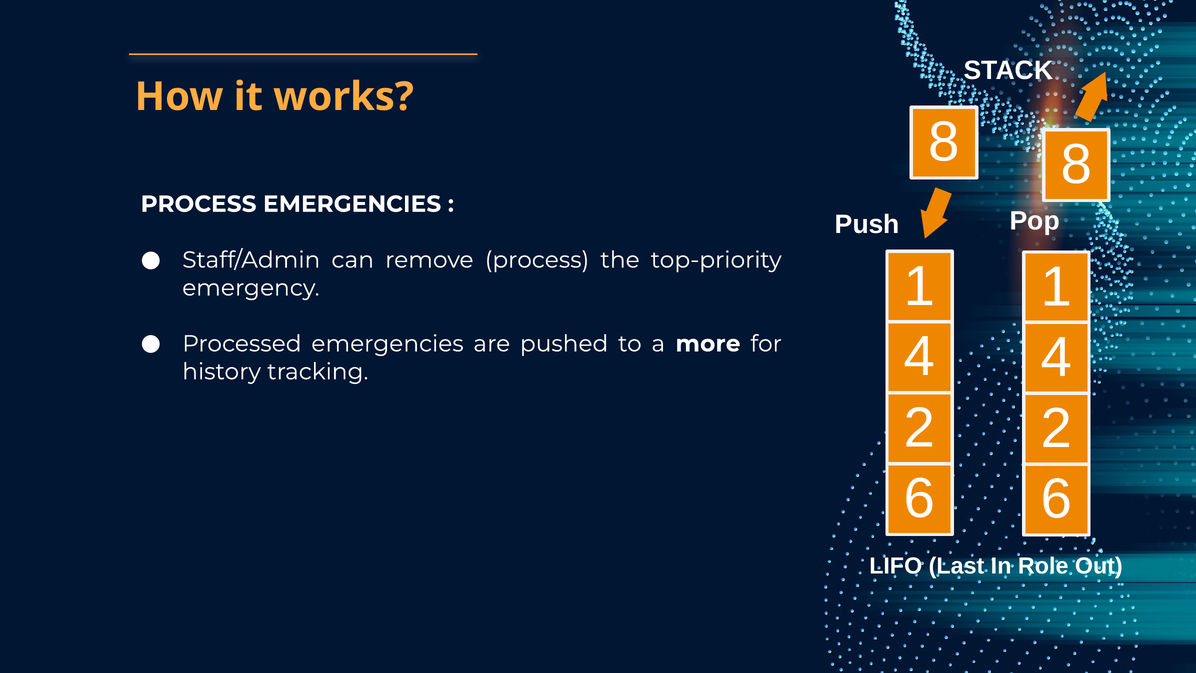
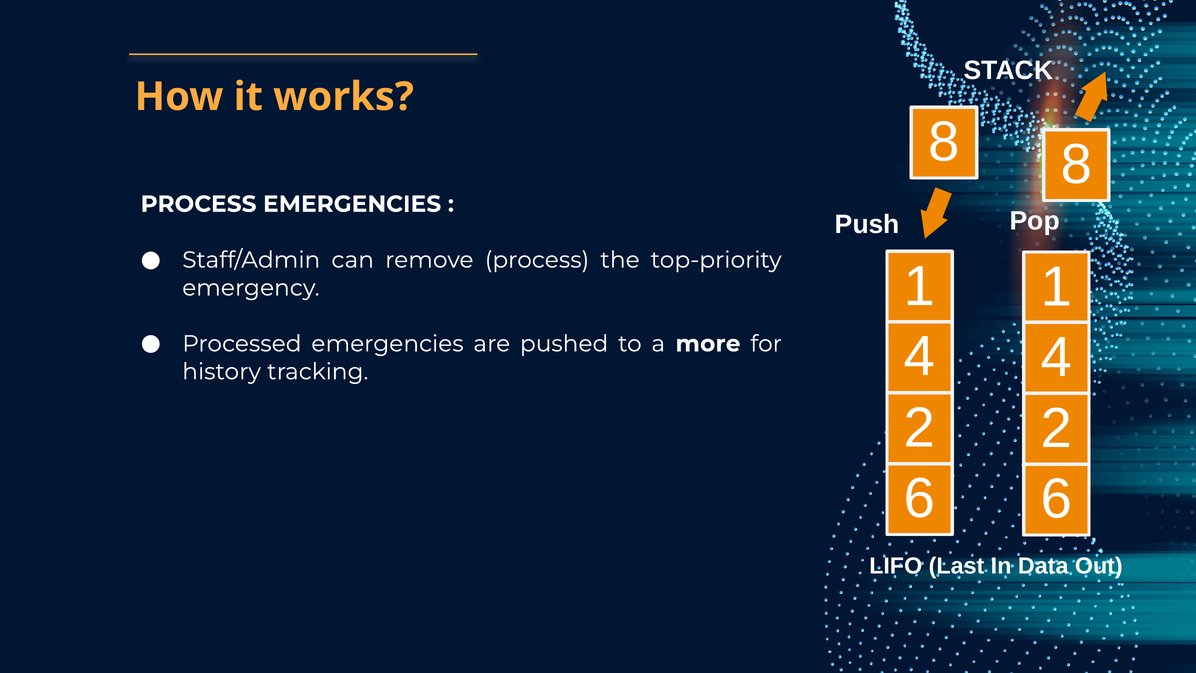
Role: Role -> Data
